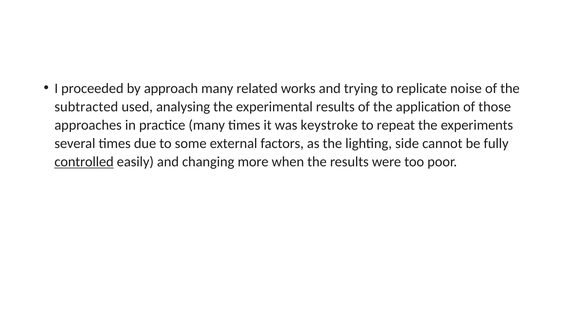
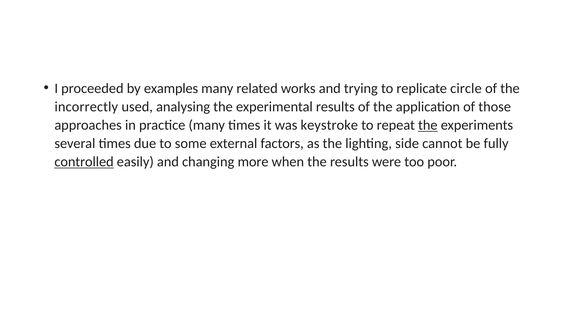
approach: approach -> examples
noise: noise -> circle
subtracted: subtracted -> incorrectly
the at (428, 125) underline: none -> present
